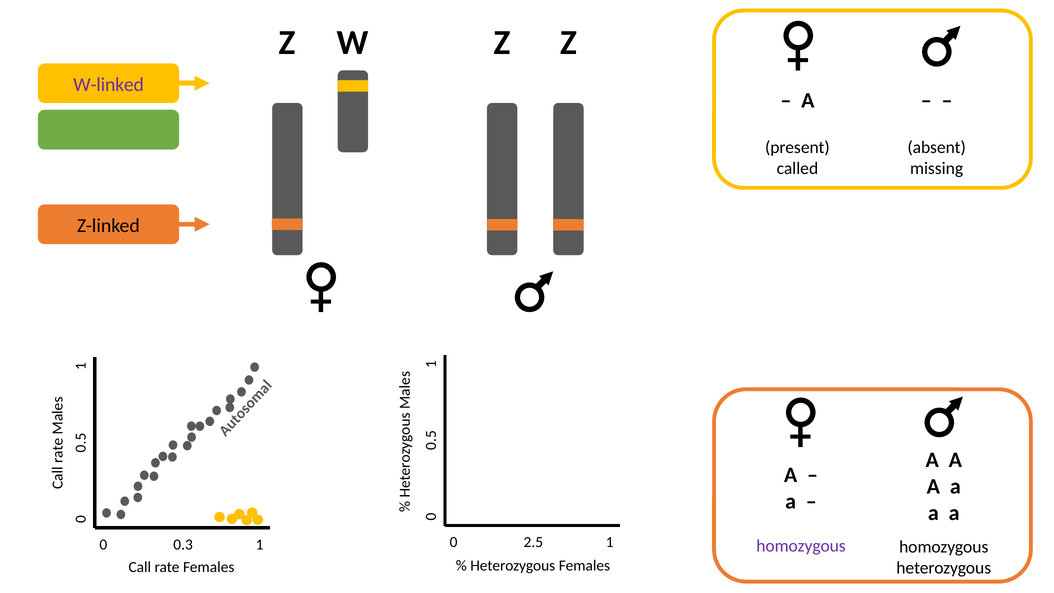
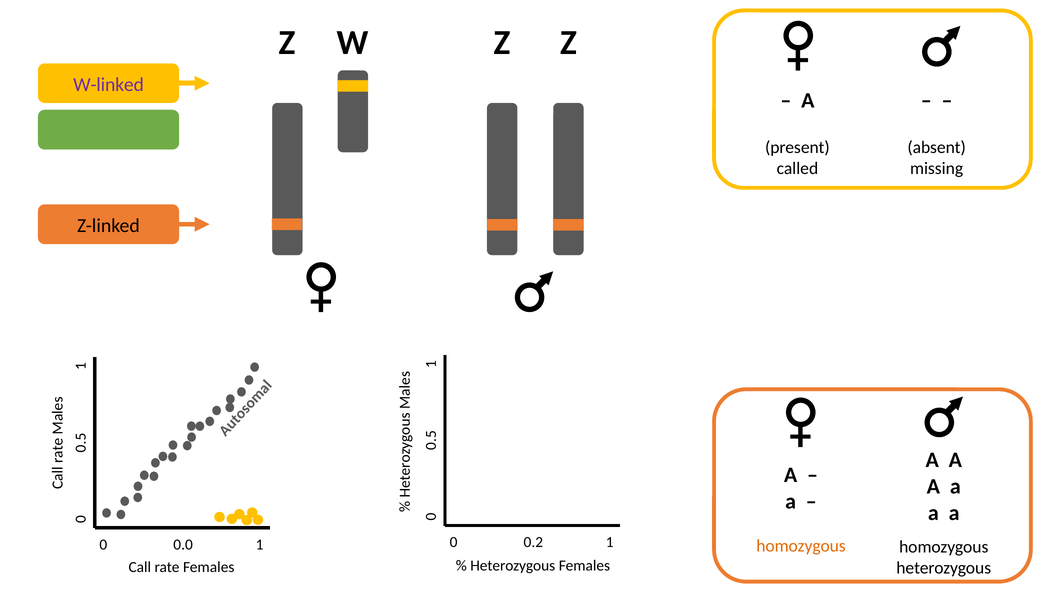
2.5: 2.5 -> 0.2
0.3: 0.3 -> 0.0
homozygous at (801, 546) colour: purple -> orange
